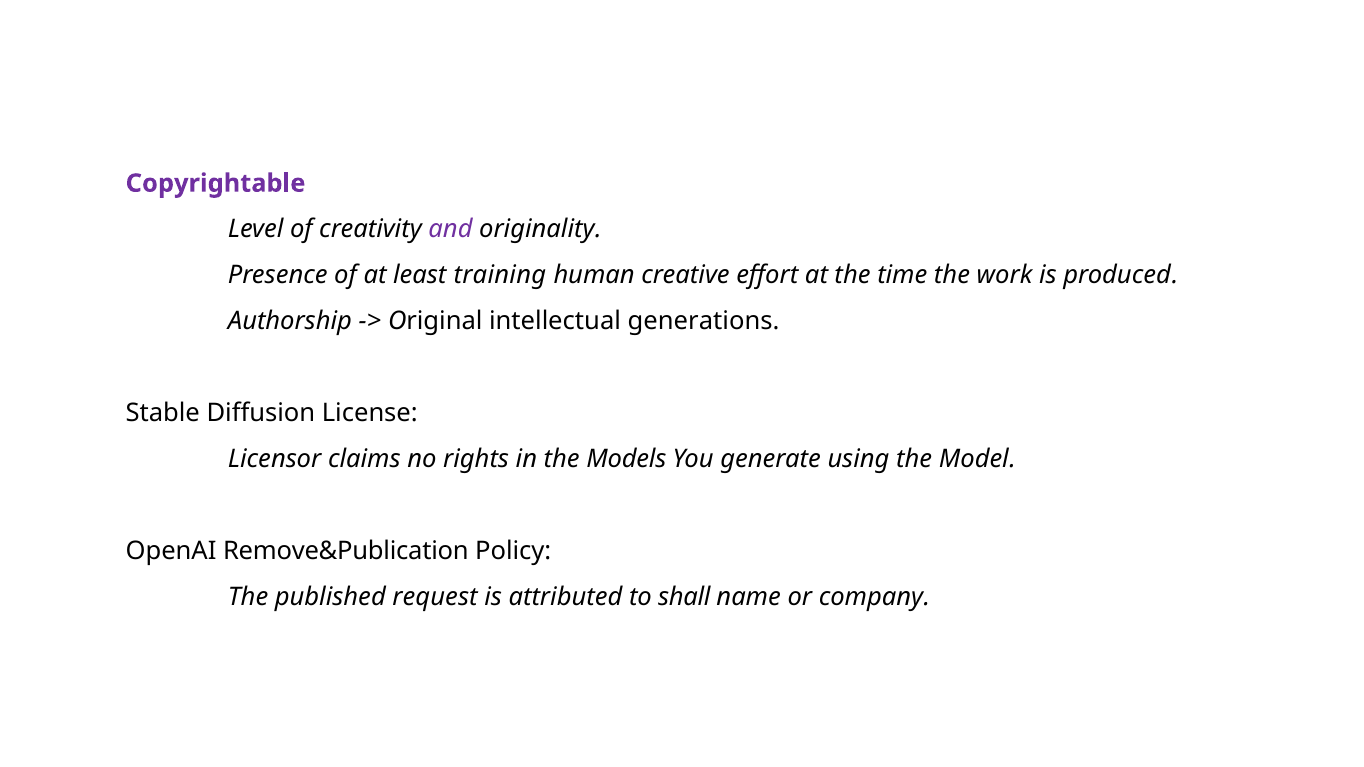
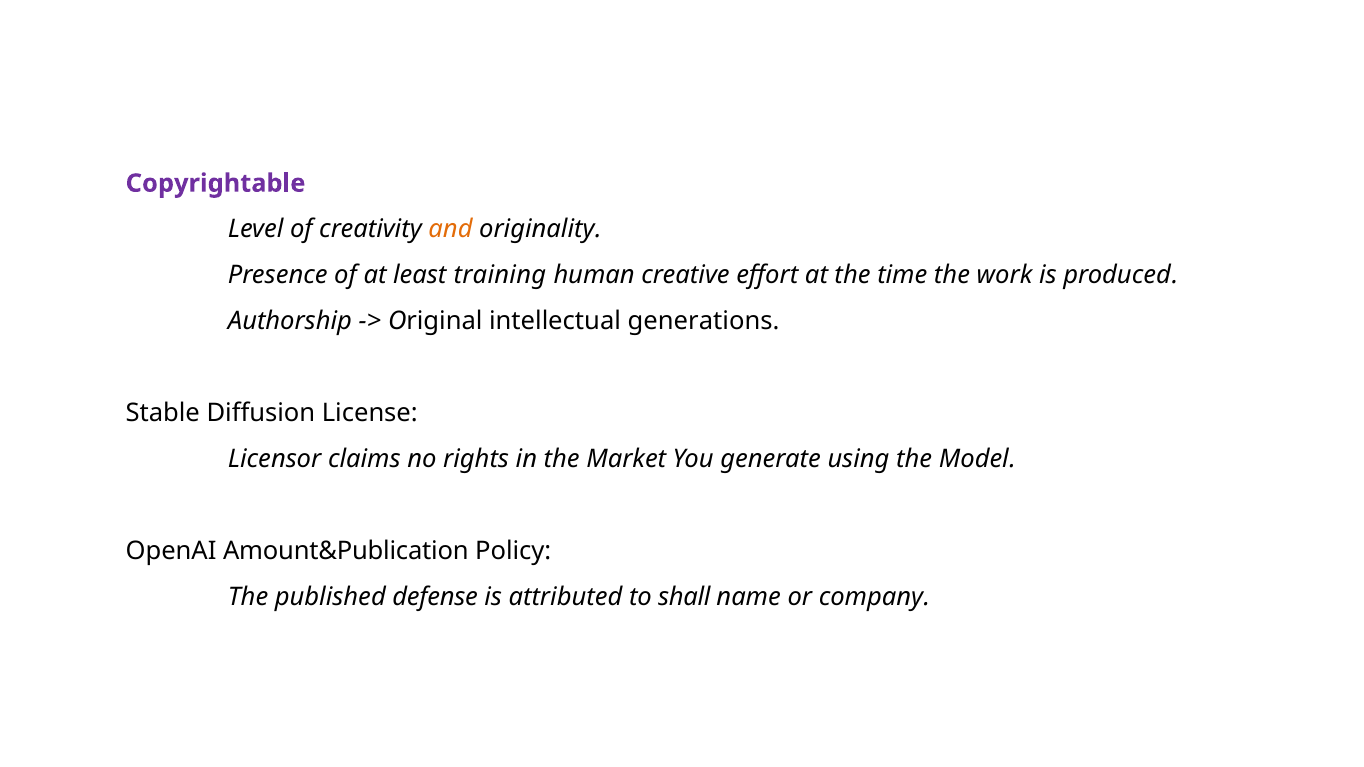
and colour: purple -> orange
Models: Models -> Market
Remove&Publication: Remove&Publication -> Amount&Publication
request: request -> defense
